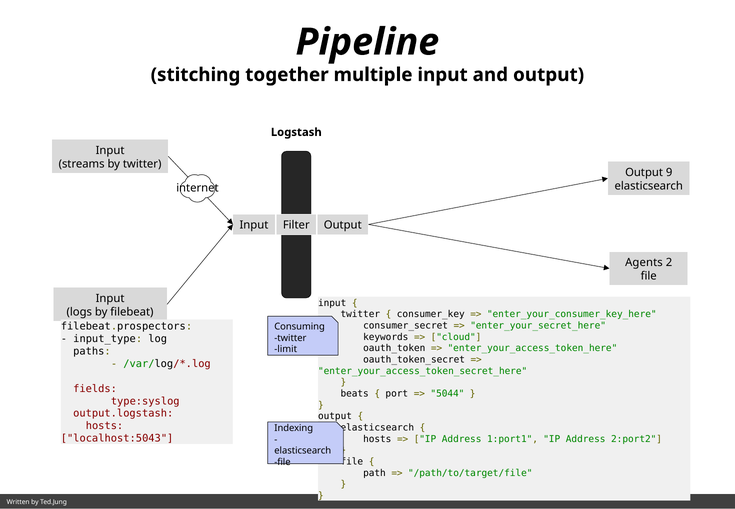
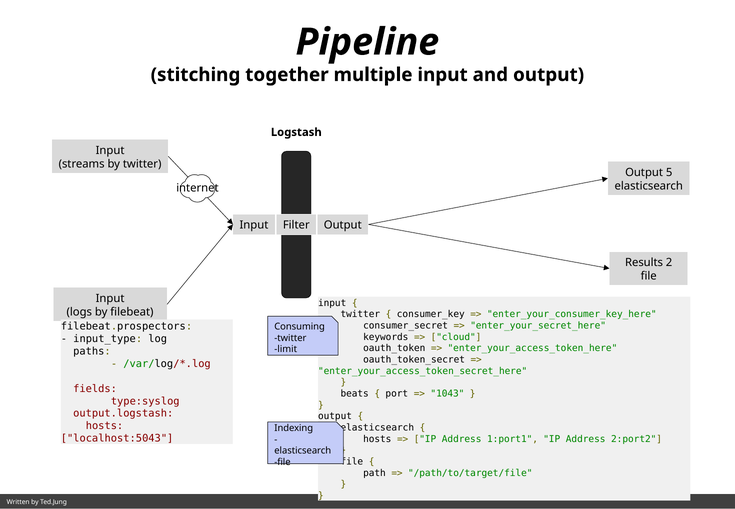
9: 9 -> 5
Agents: Agents -> Results
5044: 5044 -> 1043
